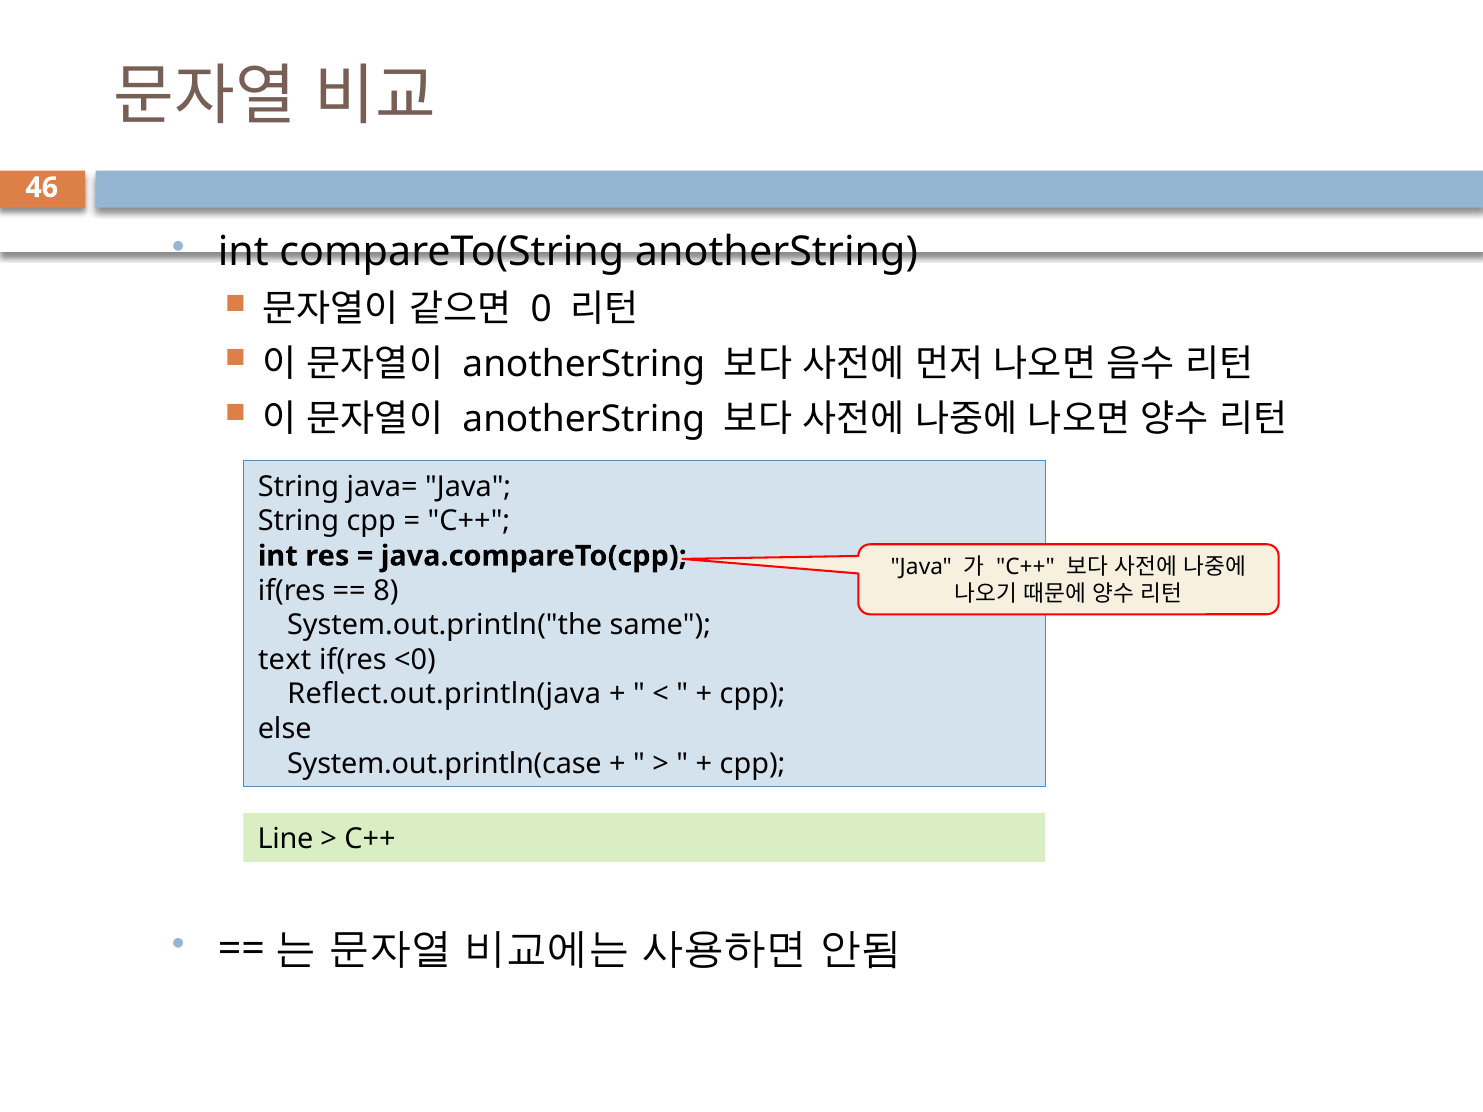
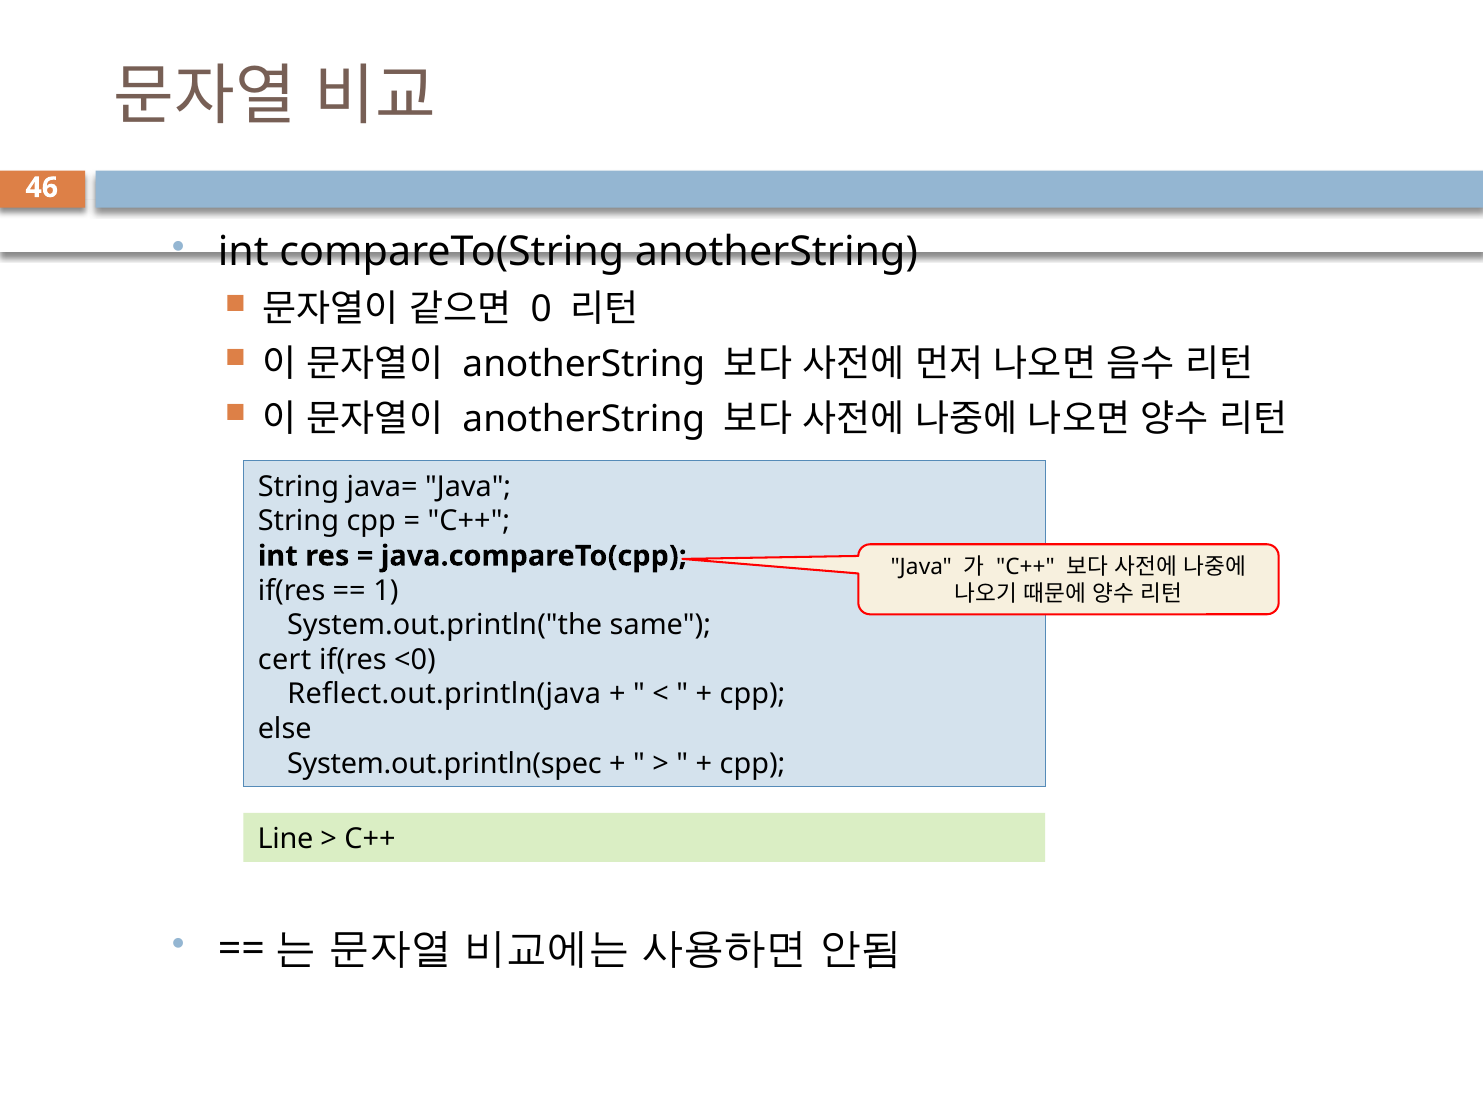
8: 8 -> 1
text: text -> cert
System.out.println(case: System.out.println(case -> System.out.println(spec
